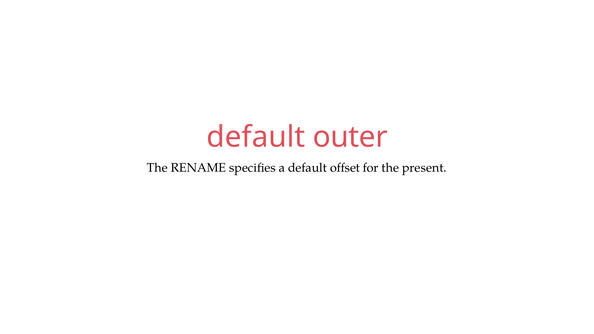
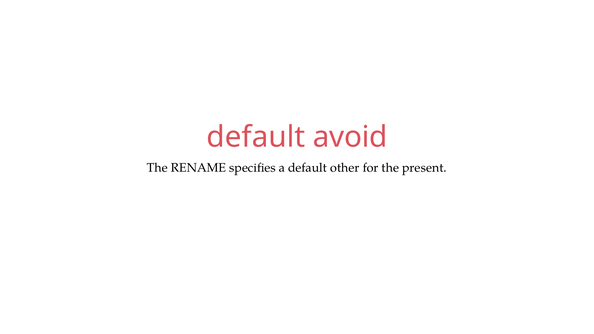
outer: outer -> avoid
offset: offset -> other
